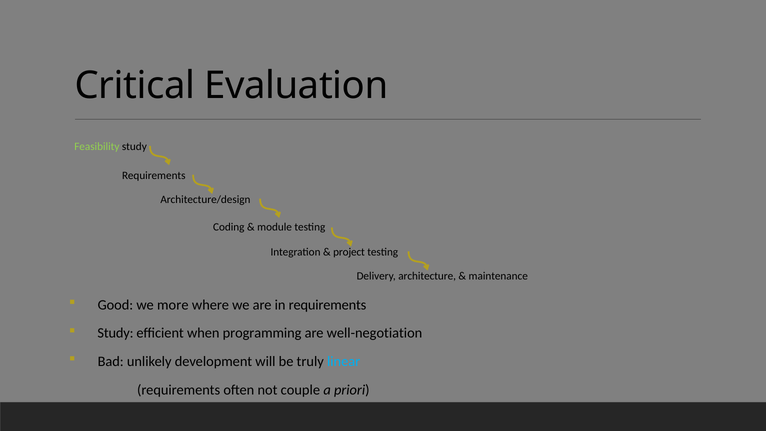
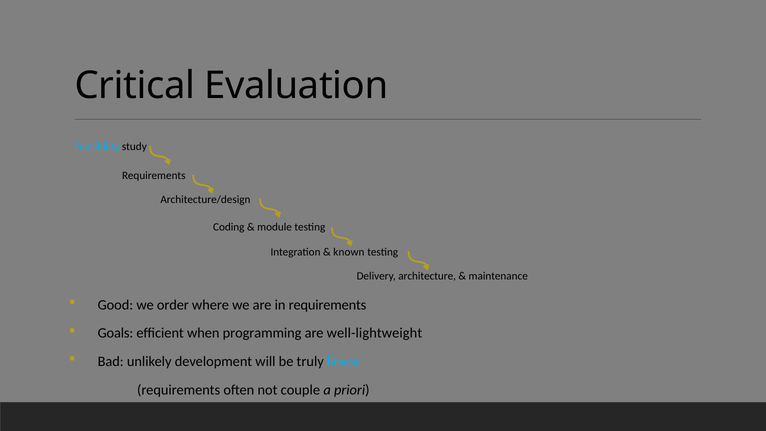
Feasibility colour: light green -> light blue
project: project -> known
more: more -> order
Study at (115, 333): Study -> Goals
well-negotiation: well-negotiation -> well-lightweight
